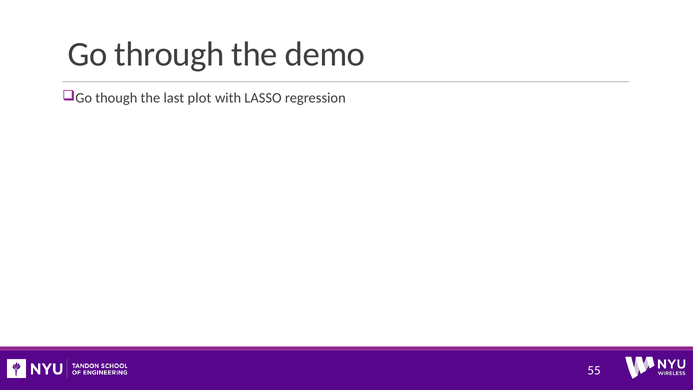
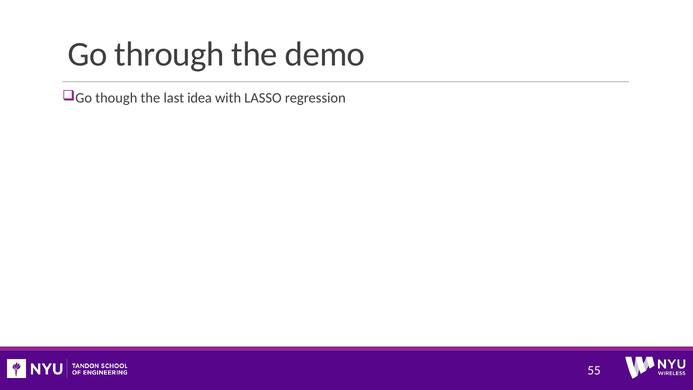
plot: plot -> idea
